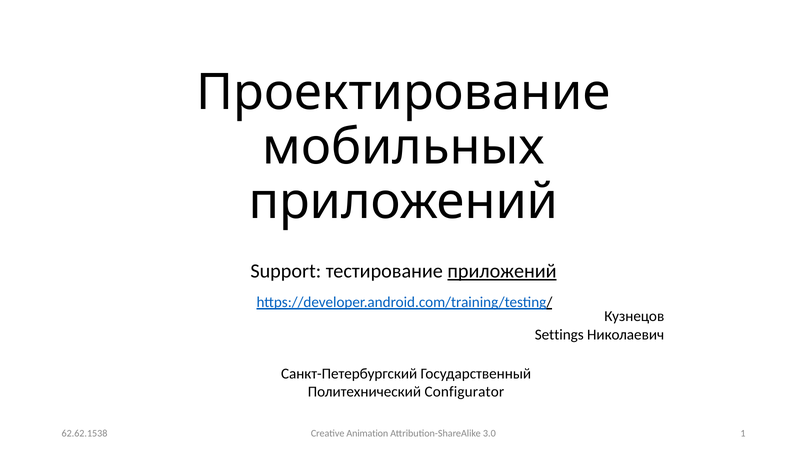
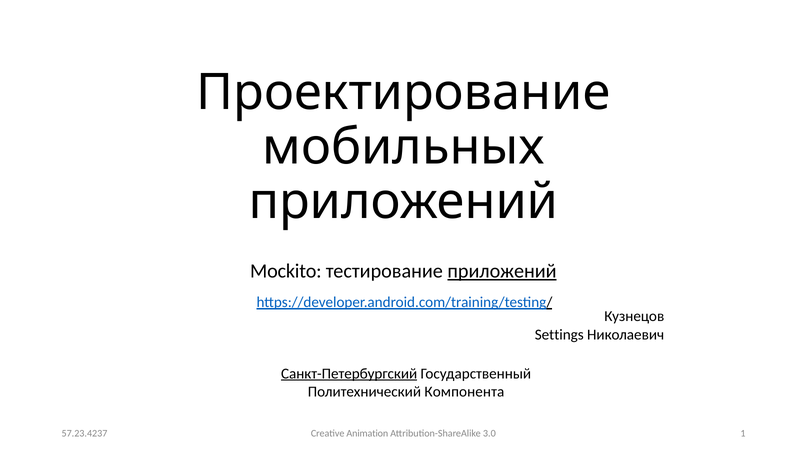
Support: Support -> Mockito
Санкт-Петербургский underline: none -> present
Configurator: Configurator -> Компонента
62.62.1538: 62.62.1538 -> 57.23.4237
